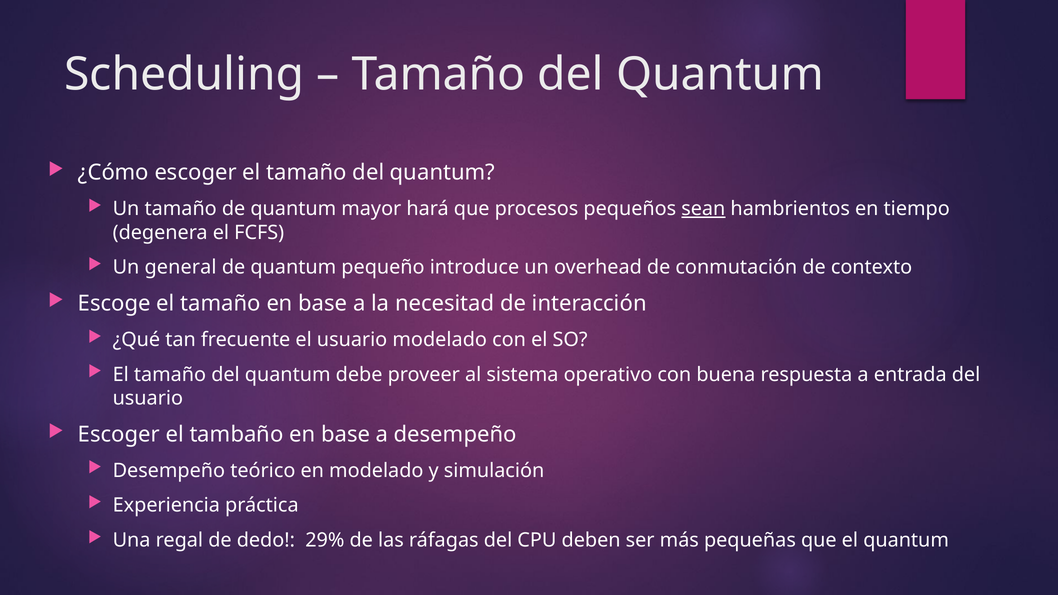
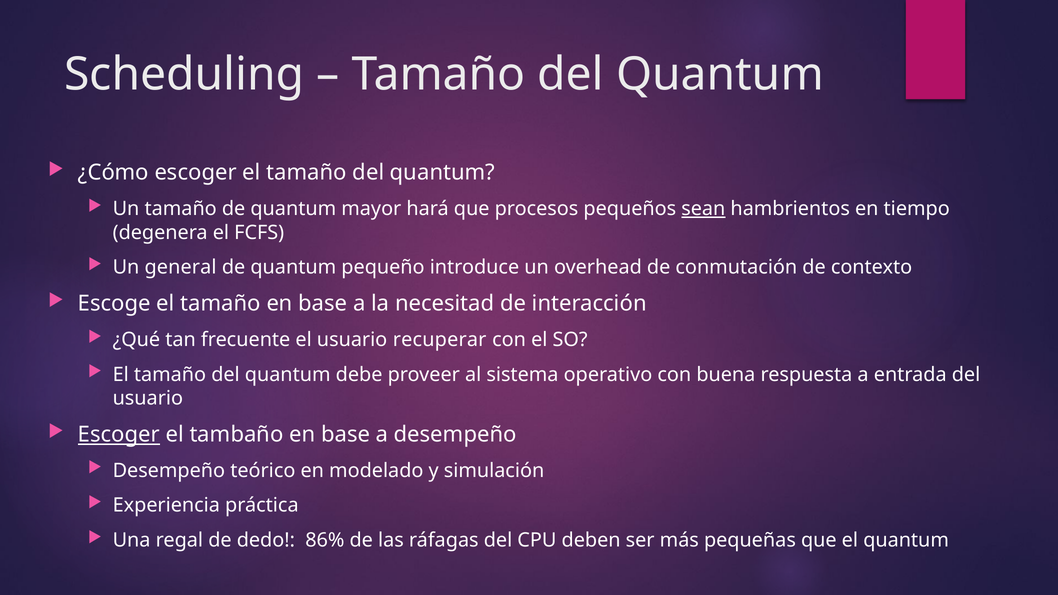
usuario modelado: modelado -> recuperar
Escoger at (119, 435) underline: none -> present
29%: 29% -> 86%
